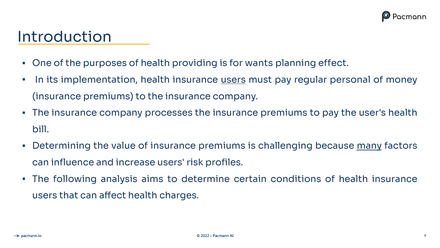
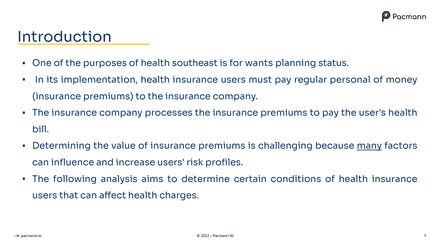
providing: providing -> southeast
effect: effect -> status
users at (233, 80) underline: present -> none
